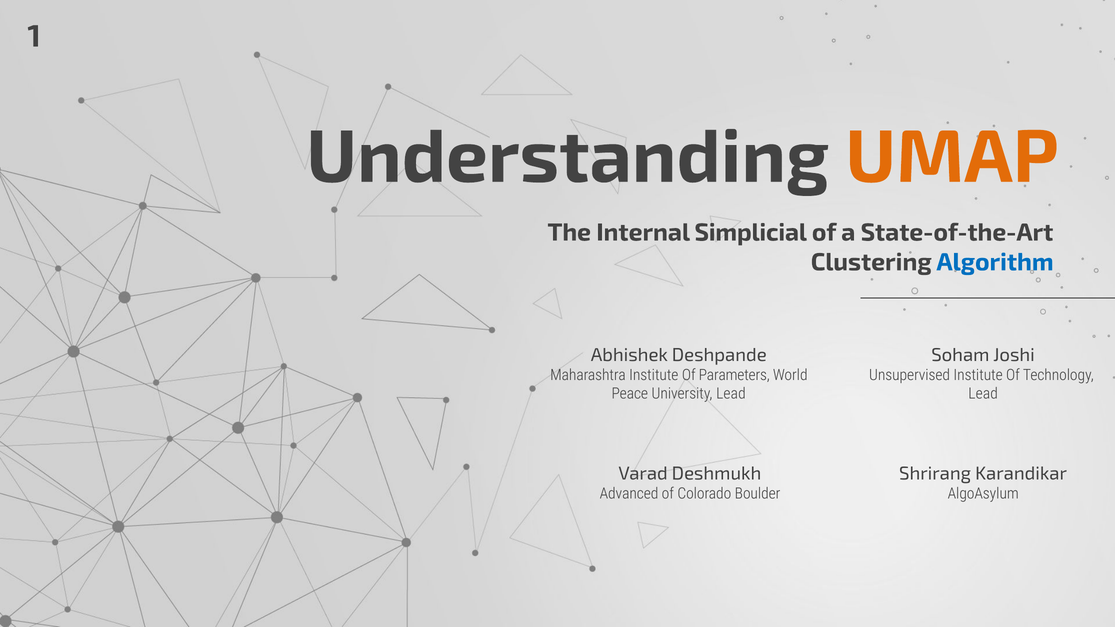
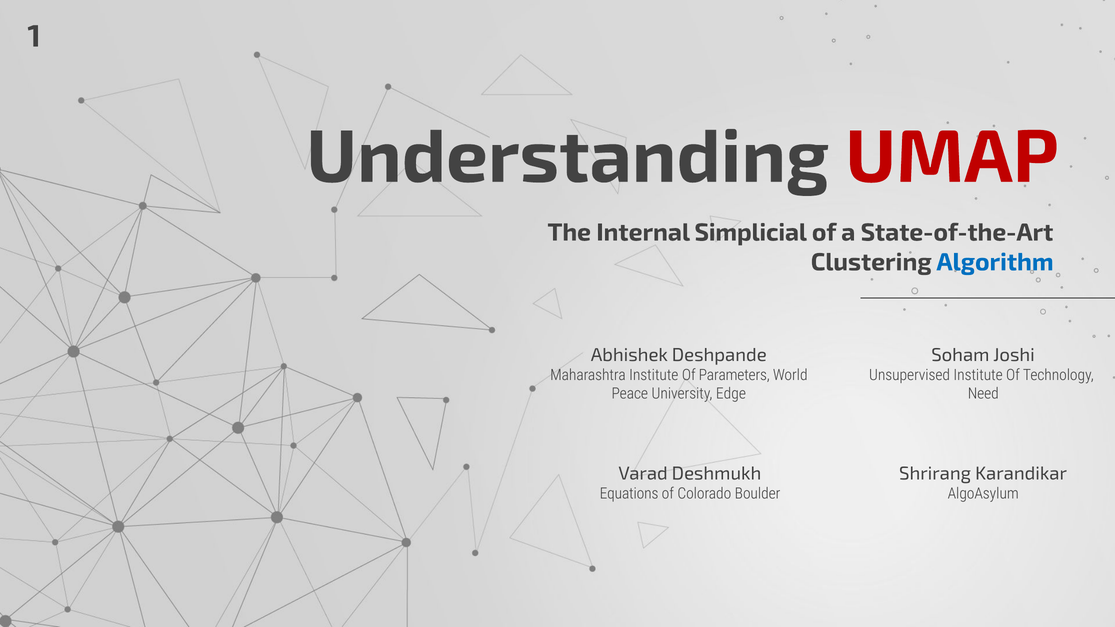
UMAP colour: orange -> red
University Lead: Lead -> Edge
Lead at (983, 394): Lead -> Need
Advanced: Advanced -> Equations
